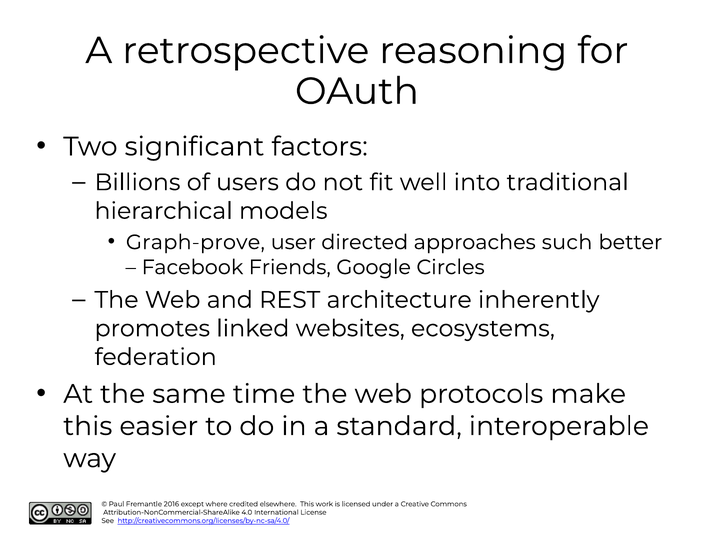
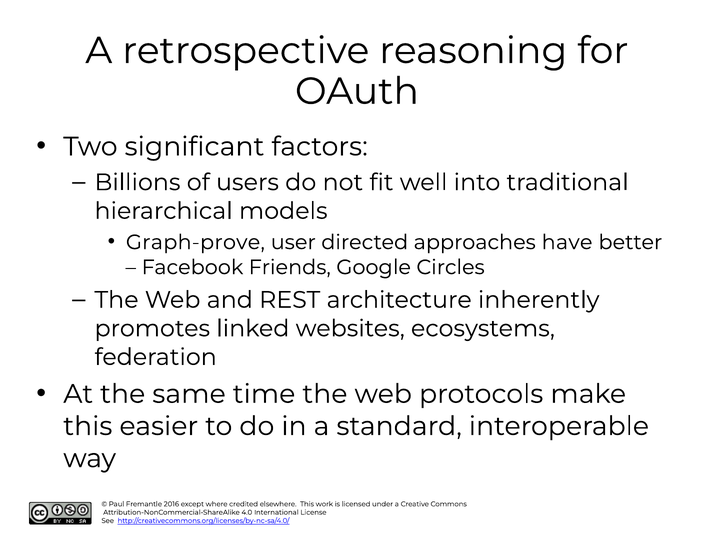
such: such -> have
